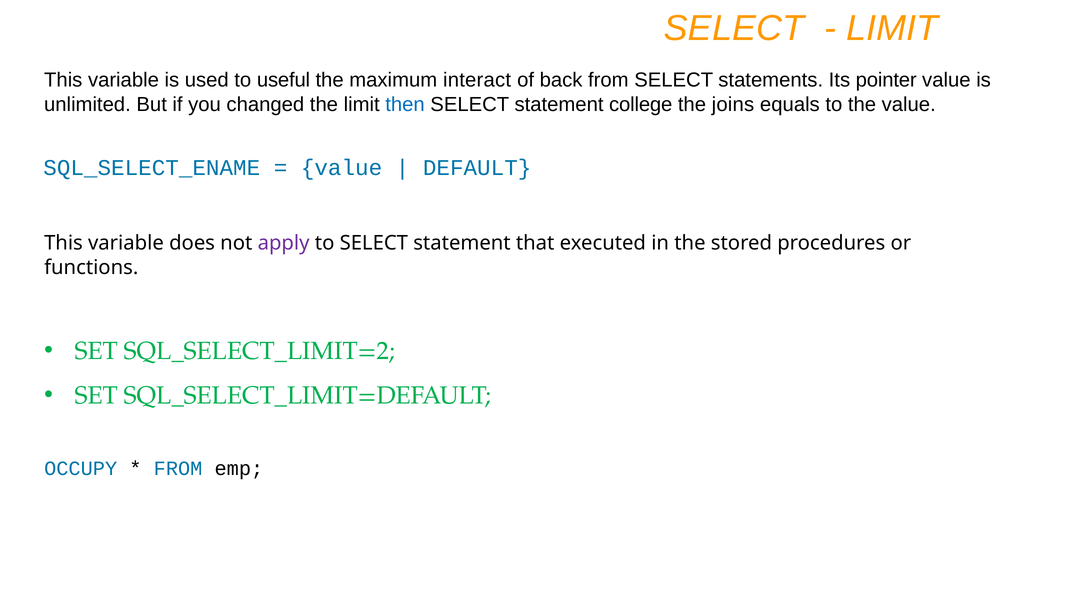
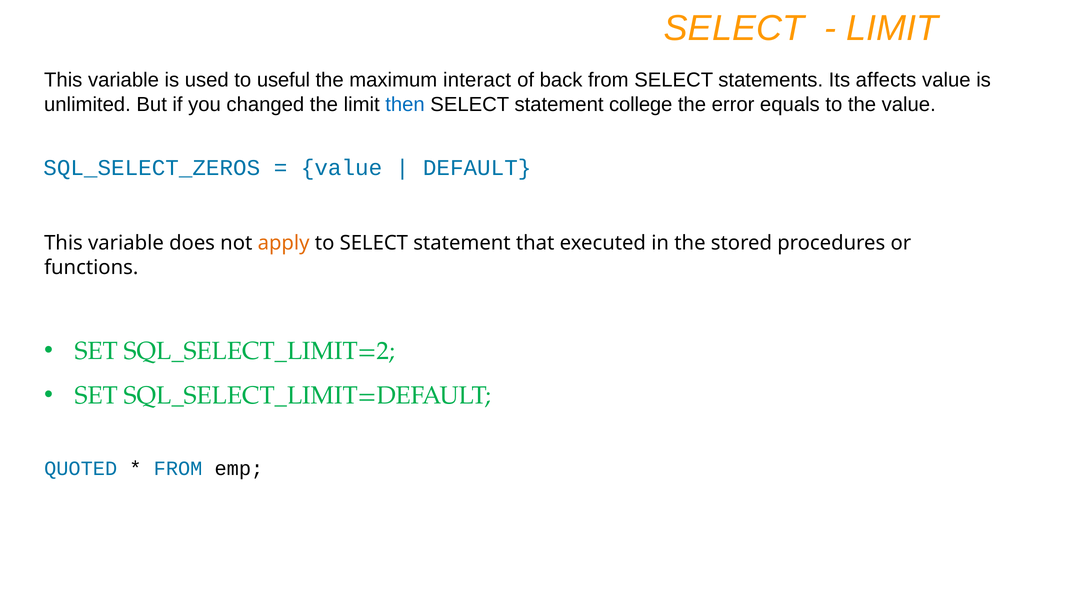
pointer: pointer -> affects
joins: joins -> error
SQL_SELECT_ENAME: SQL_SELECT_ENAME -> SQL_SELECT_ZEROS
apply colour: purple -> orange
OCCUPY: OCCUPY -> QUOTED
